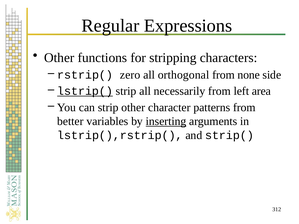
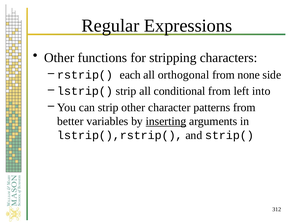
zero: zero -> each
lstrip( underline: present -> none
necessarily: necessarily -> conditional
area: area -> into
